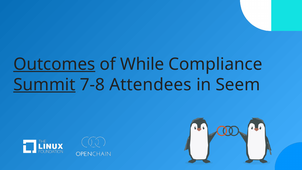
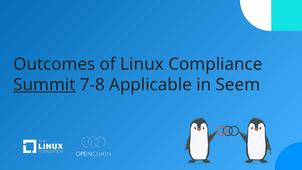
Outcomes underline: present -> none
While: While -> Linux
Attendees: Attendees -> Applicable
